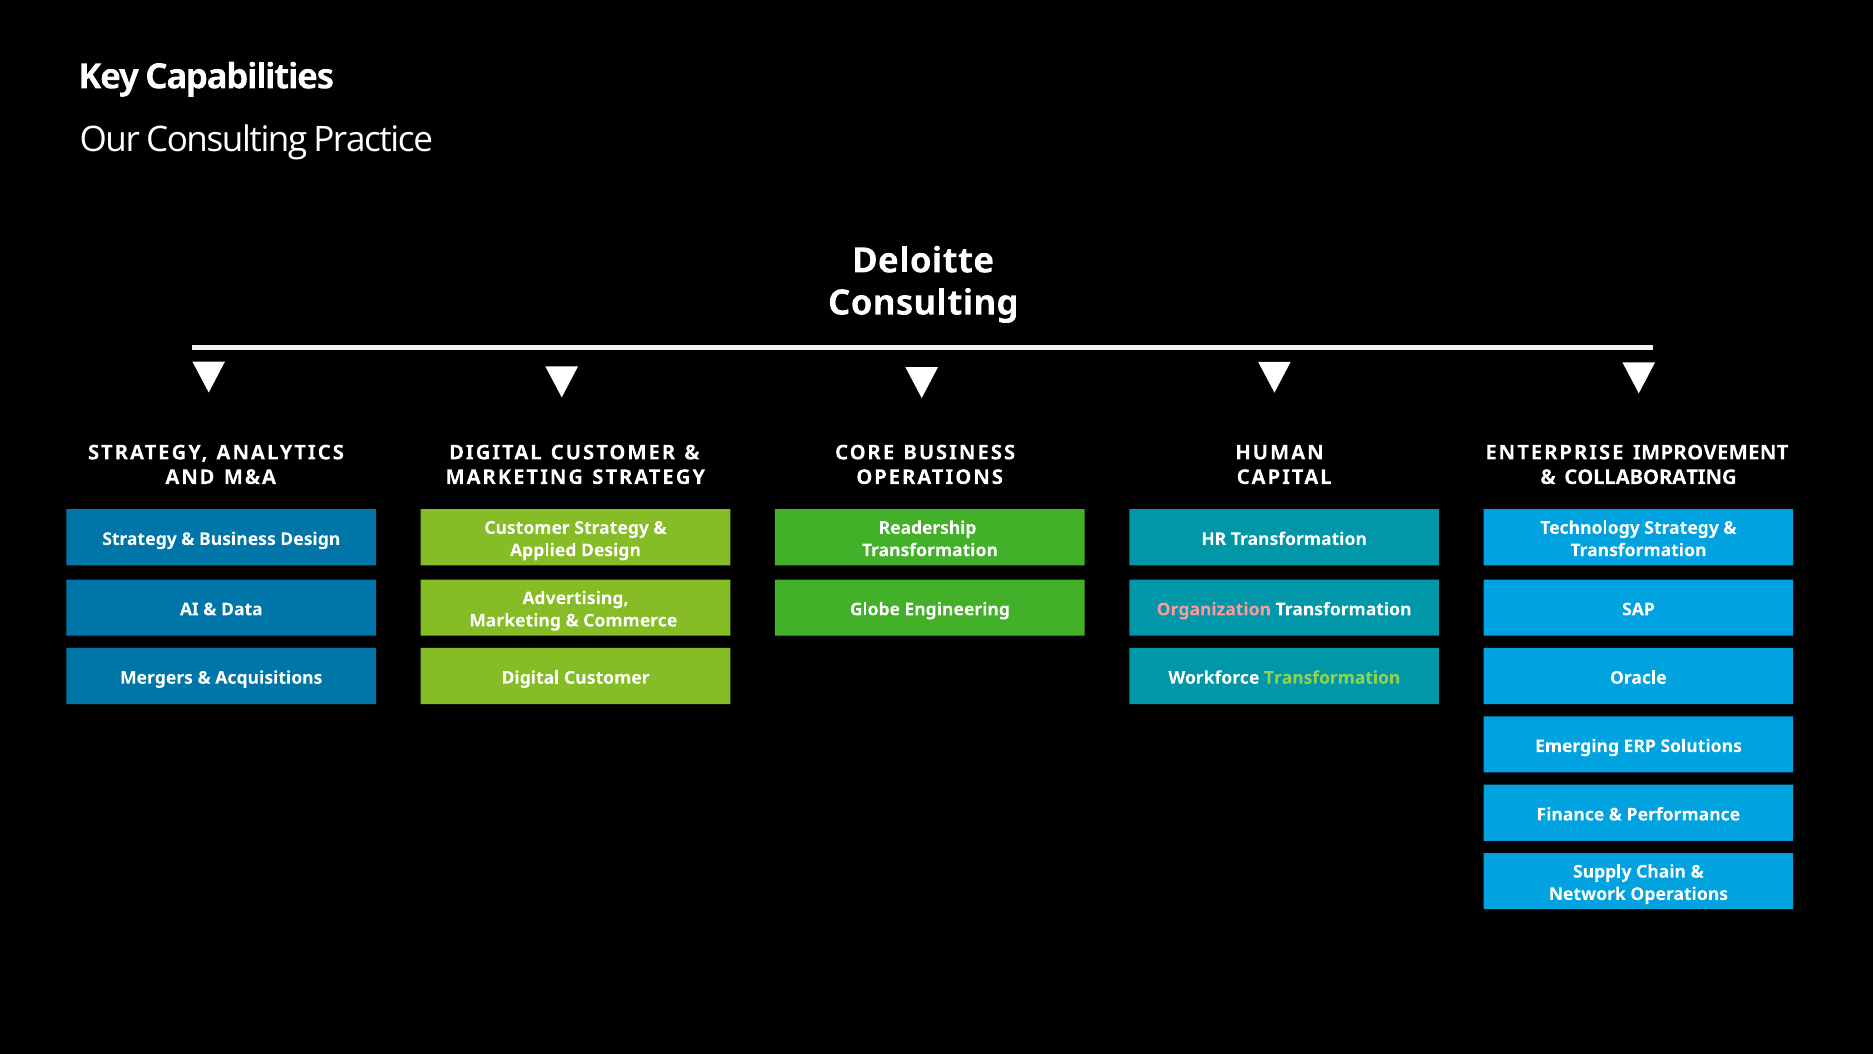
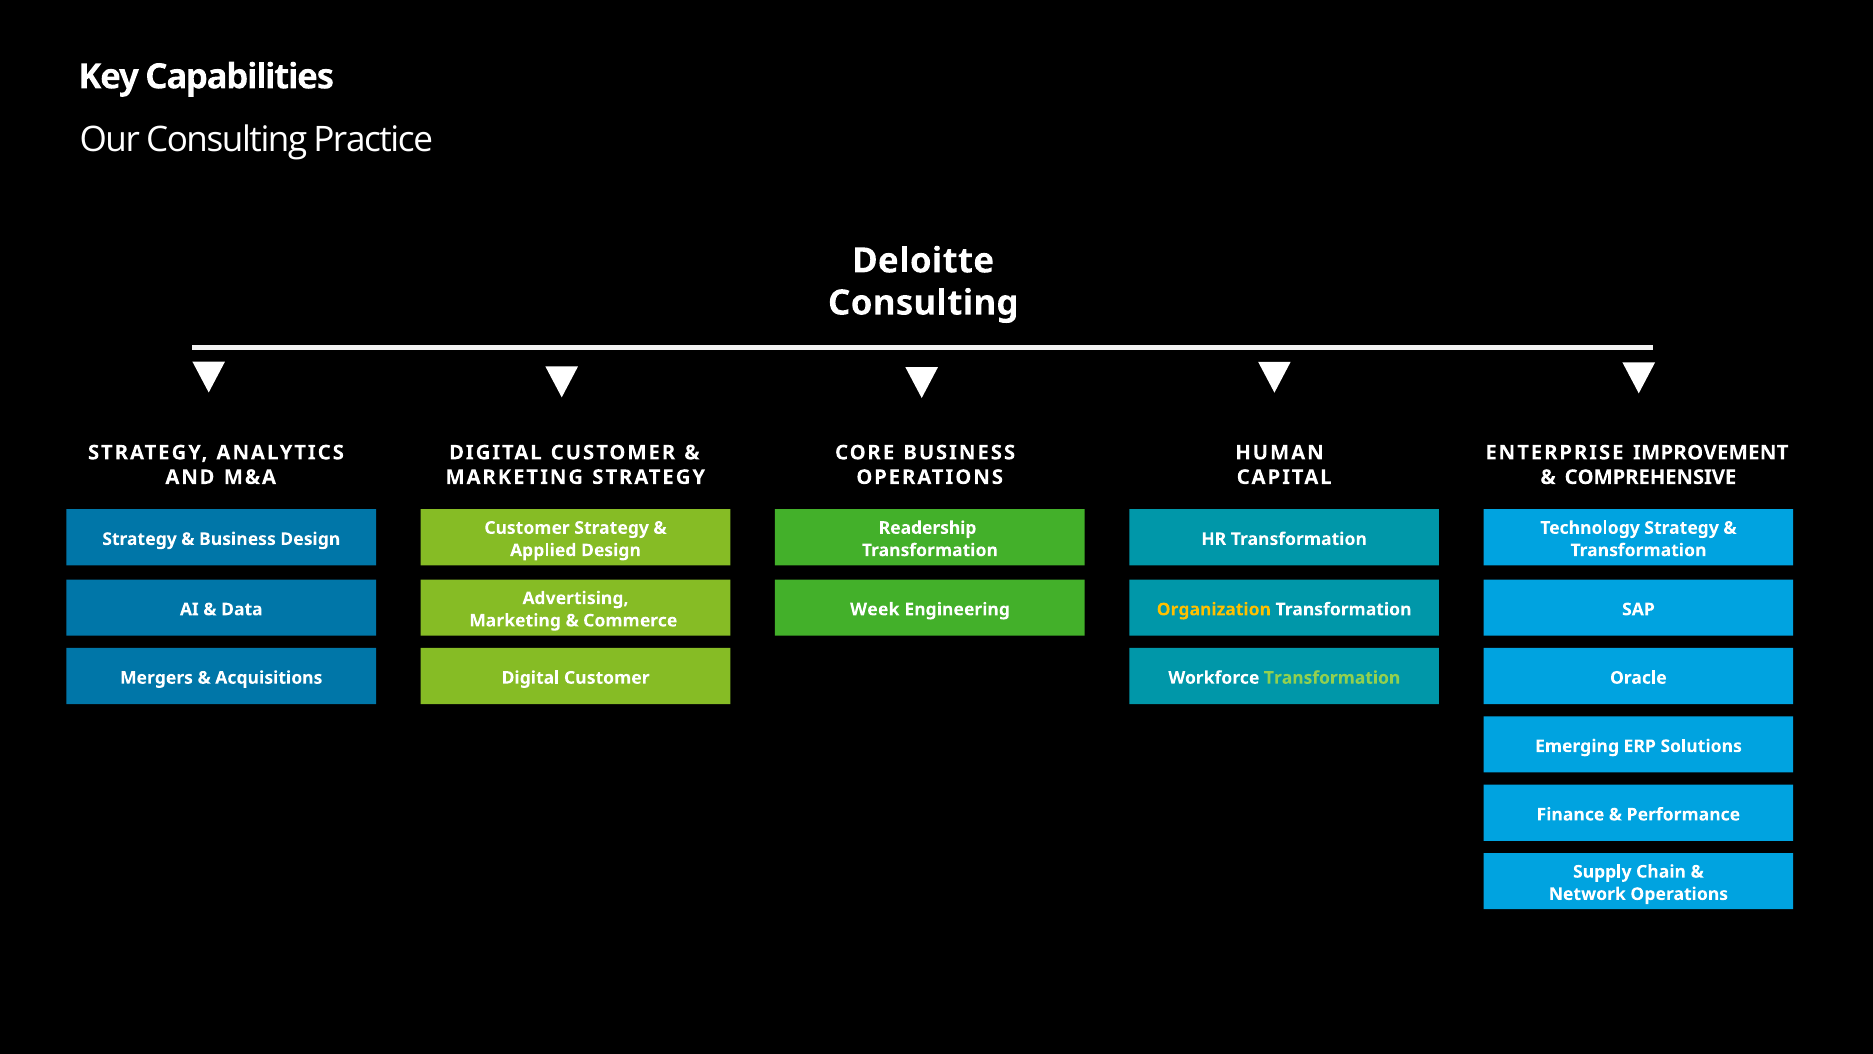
COLLABORATING: COLLABORATING -> COMPREHENSIVE
Globe: Globe -> Week
Organization colour: pink -> yellow
